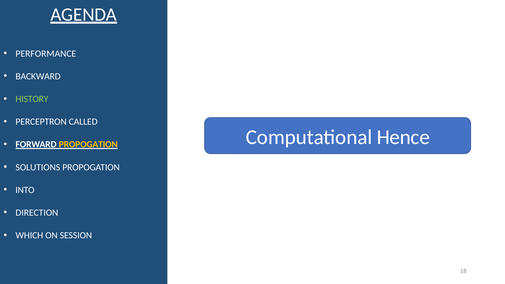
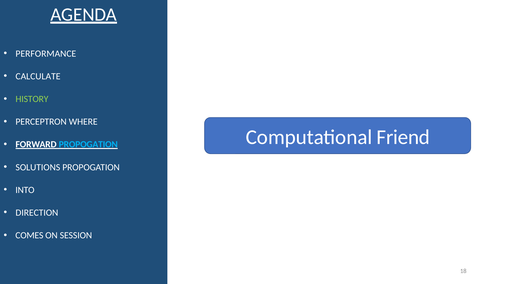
BACKWARD: BACKWARD -> CALCULATE
CALLED: CALLED -> WHERE
Hence: Hence -> Friend
PROPOGATION at (88, 145) colour: yellow -> light blue
WHICH: WHICH -> COMES
